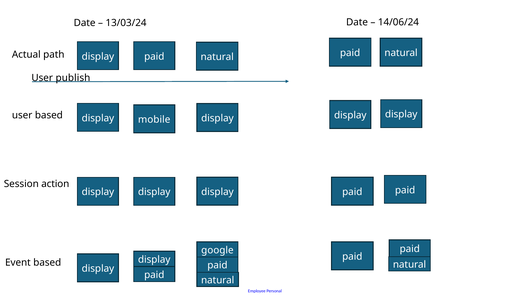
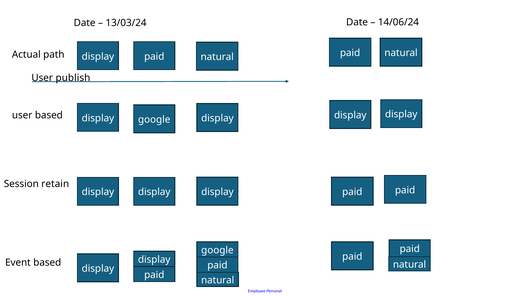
mobile at (154, 119): mobile -> google
action: action -> retain
